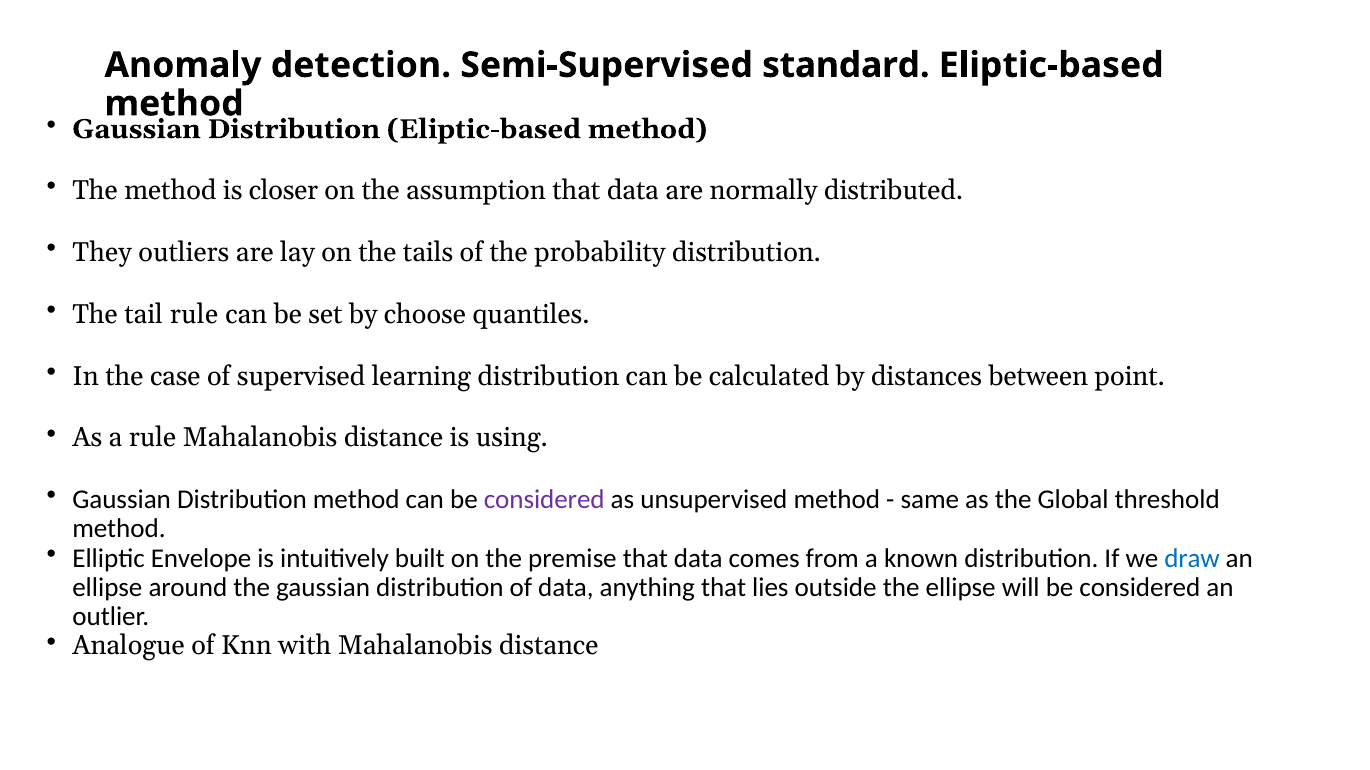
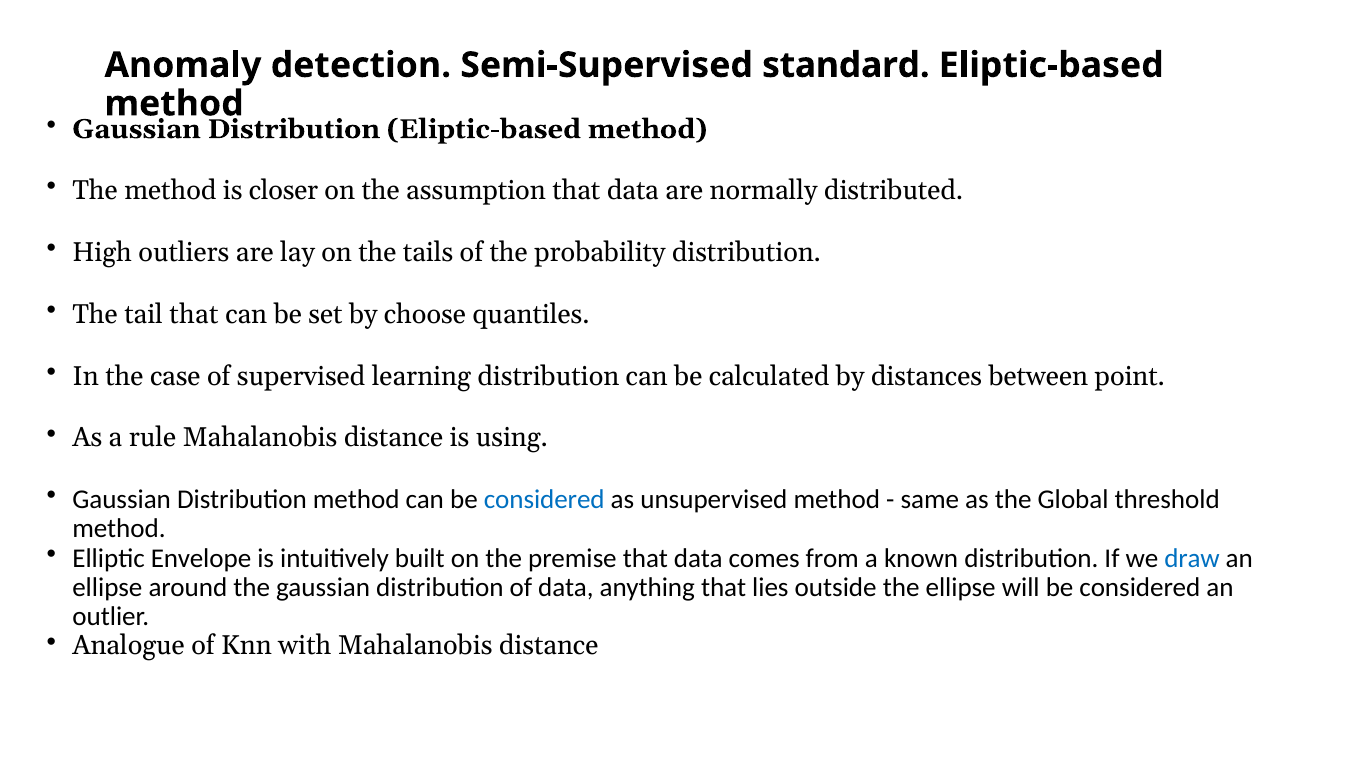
They: They -> High
tail rule: rule -> that
considered at (544, 500) colour: purple -> blue
